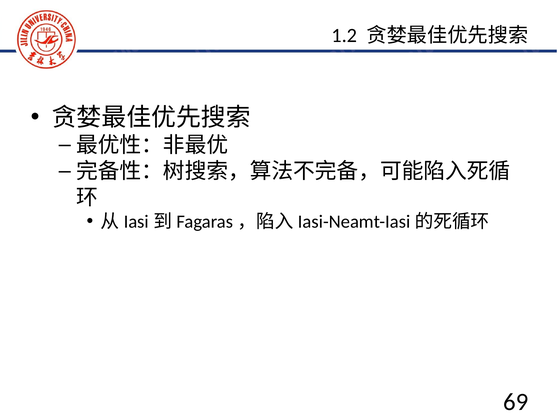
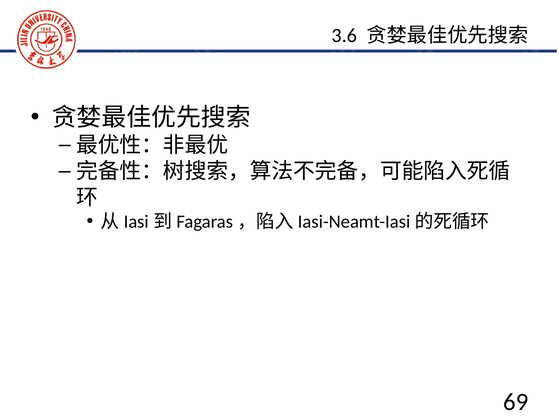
1.2: 1.2 -> 3.6
